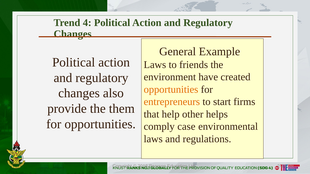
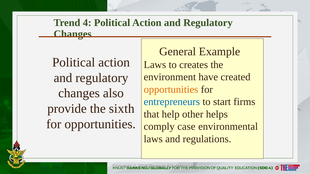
friends: friends -> creates
entrepreneurs colour: orange -> blue
them: them -> sixth
